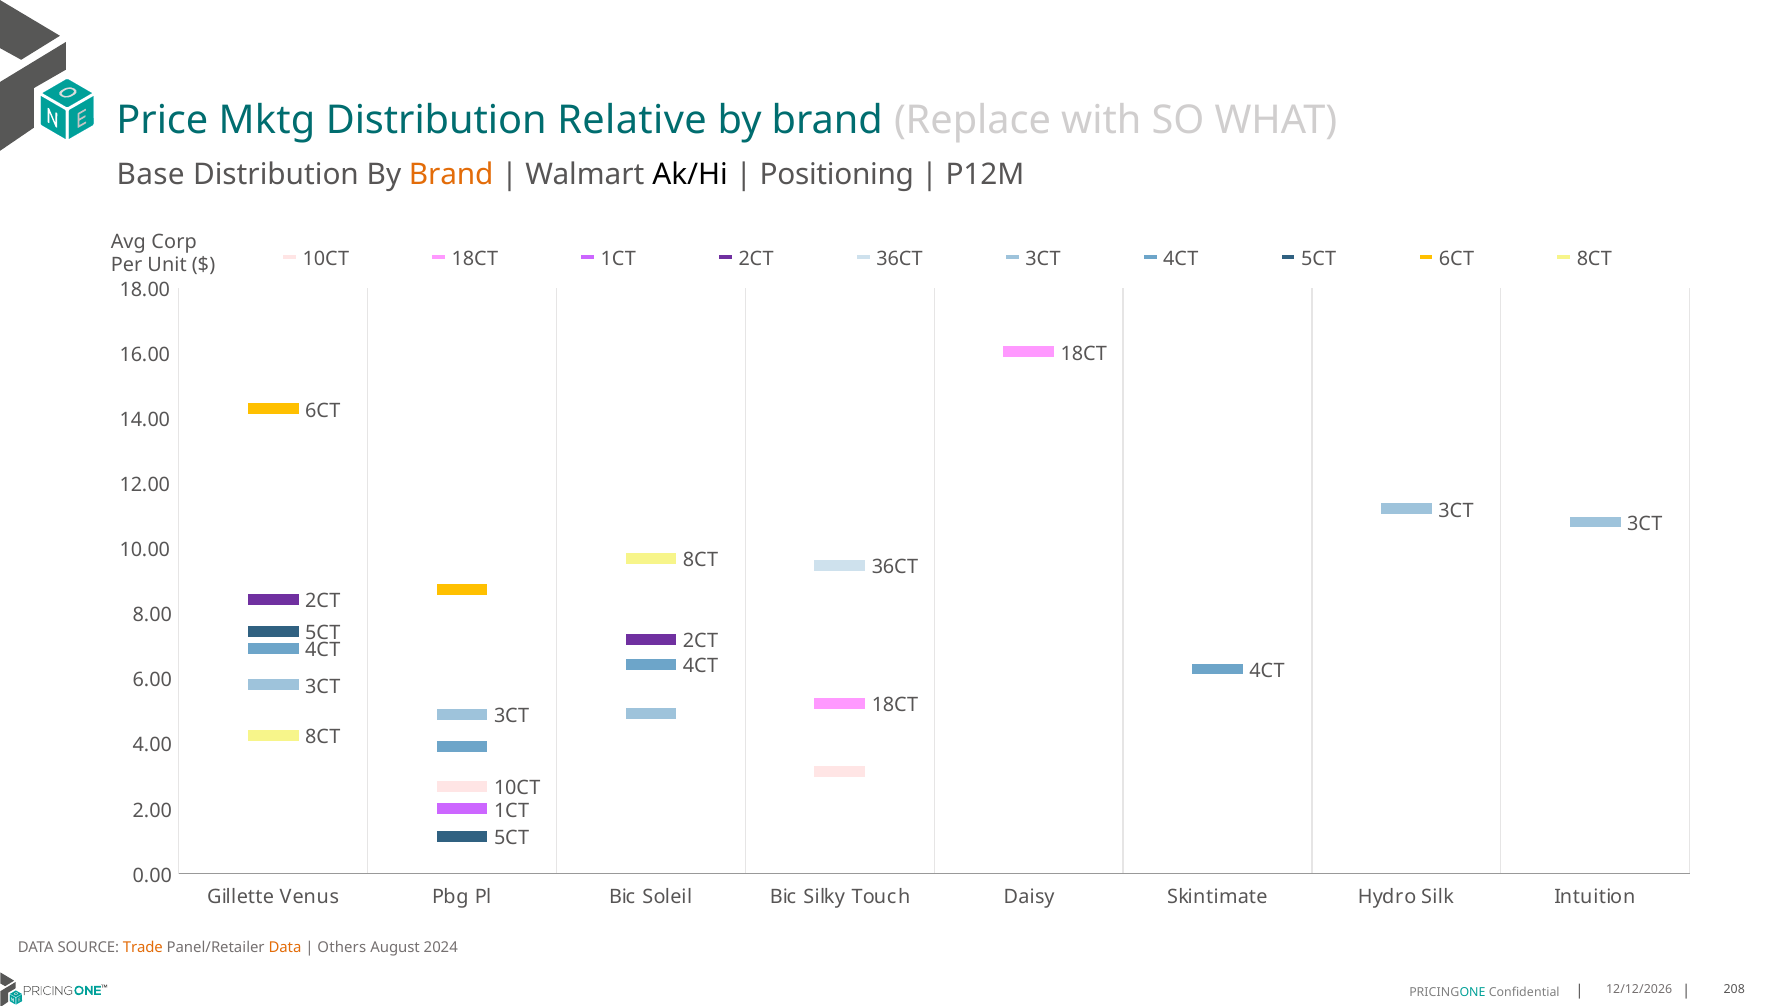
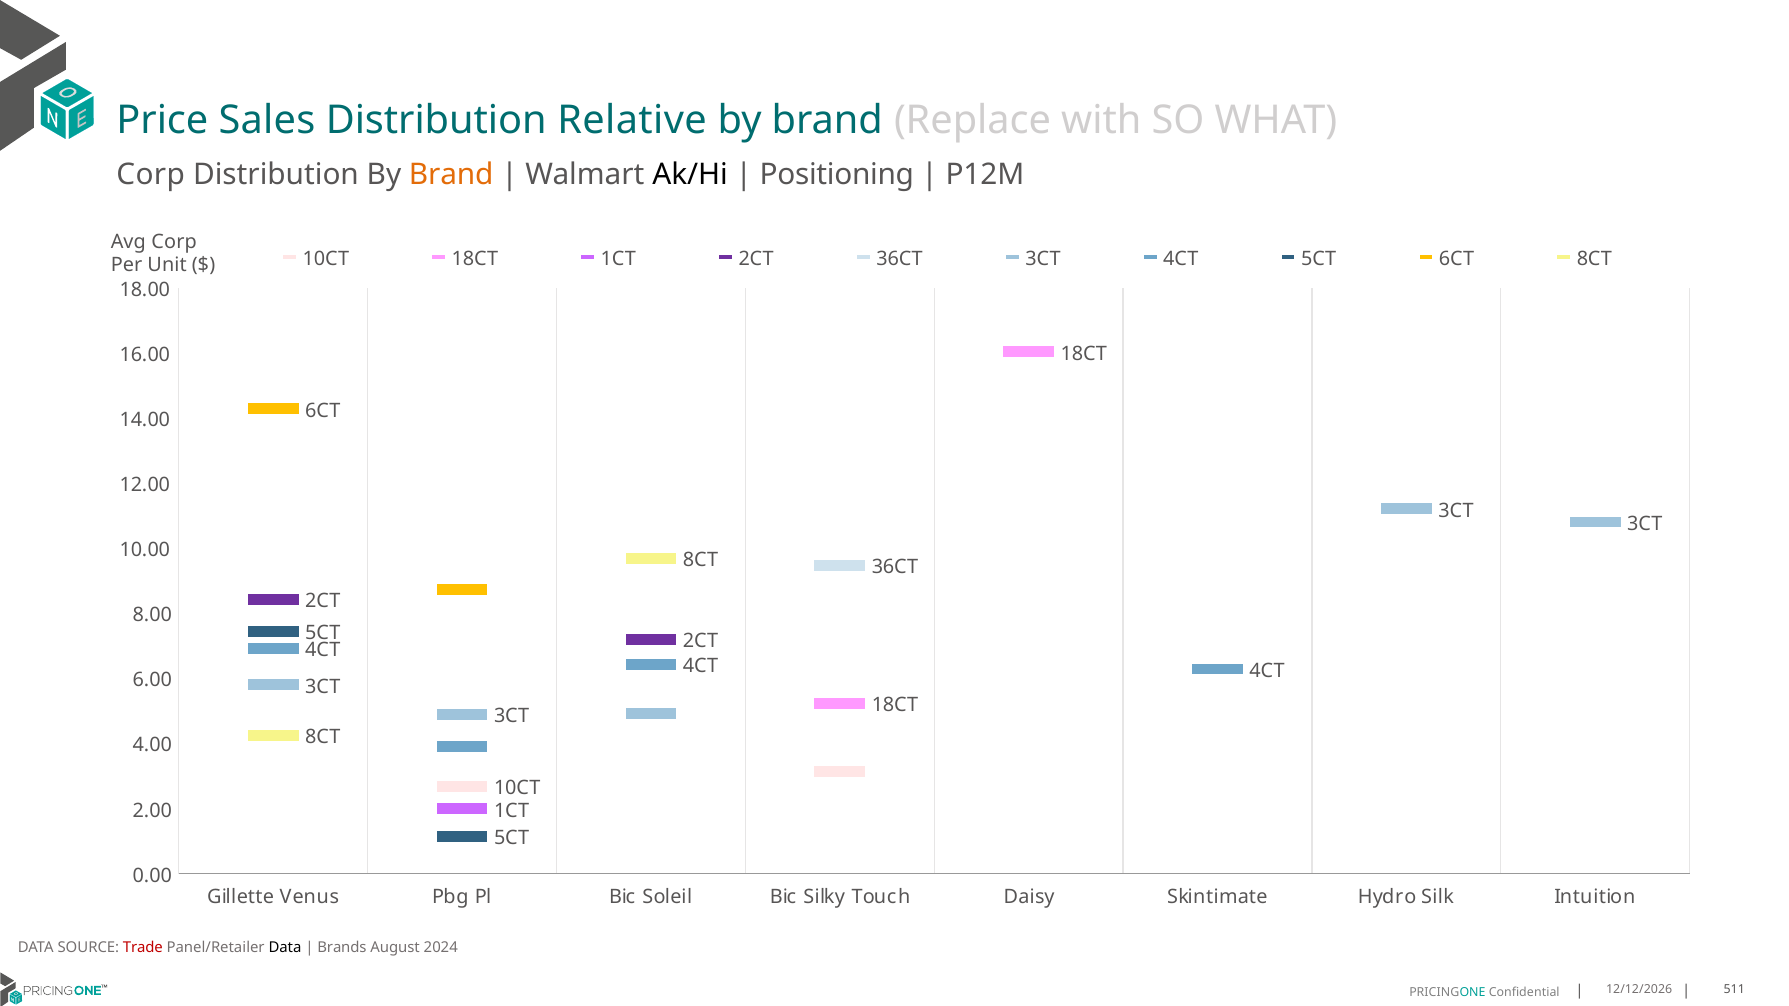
Mktg: Mktg -> Sales
Base at (151, 174): Base -> Corp
Trade colour: orange -> red
Data at (285, 948) colour: orange -> black
Others: Others -> Brands
208: 208 -> 511
